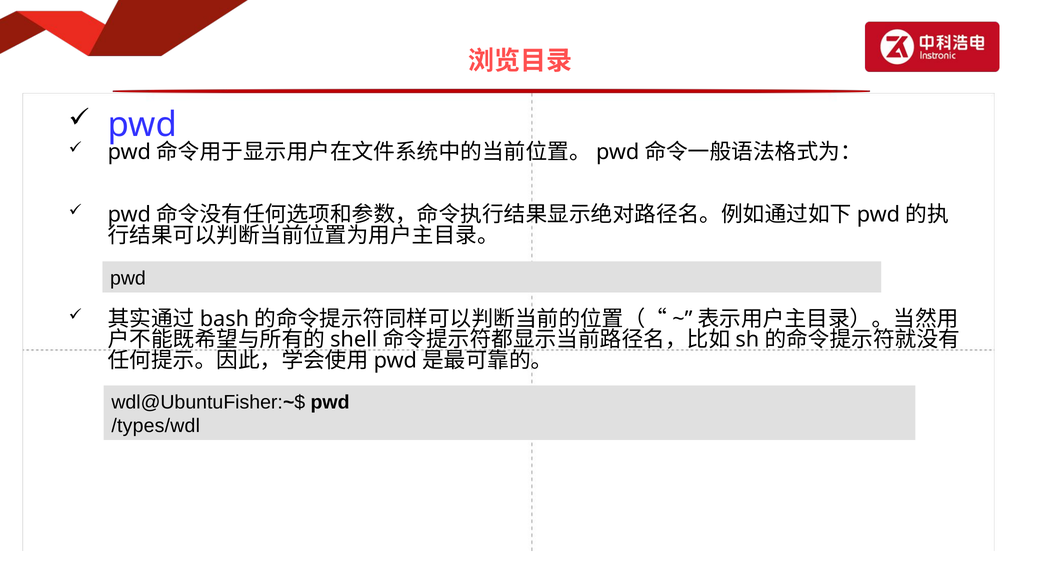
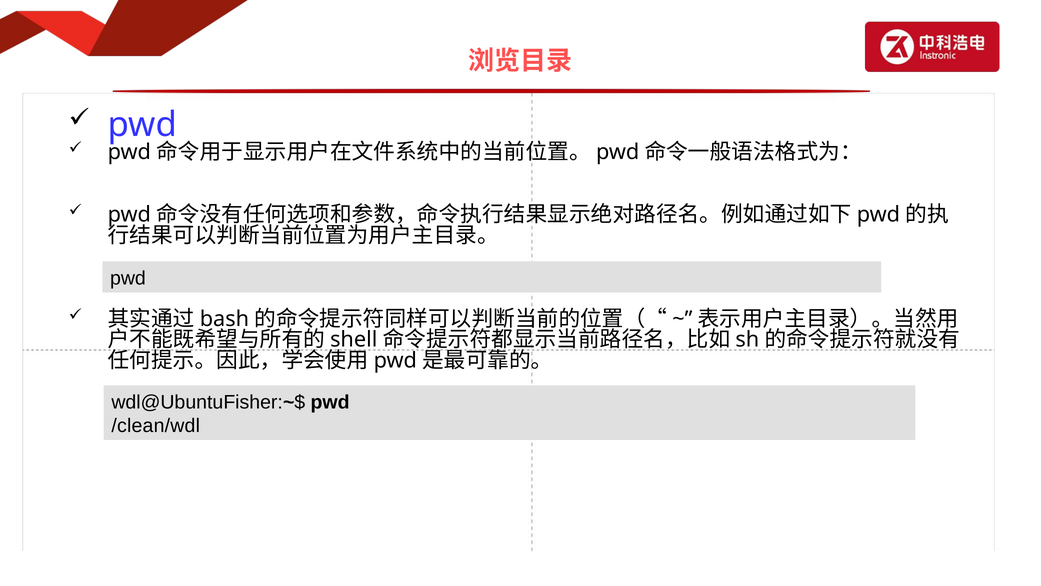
/types/wdl: /types/wdl -> /clean/wdl
